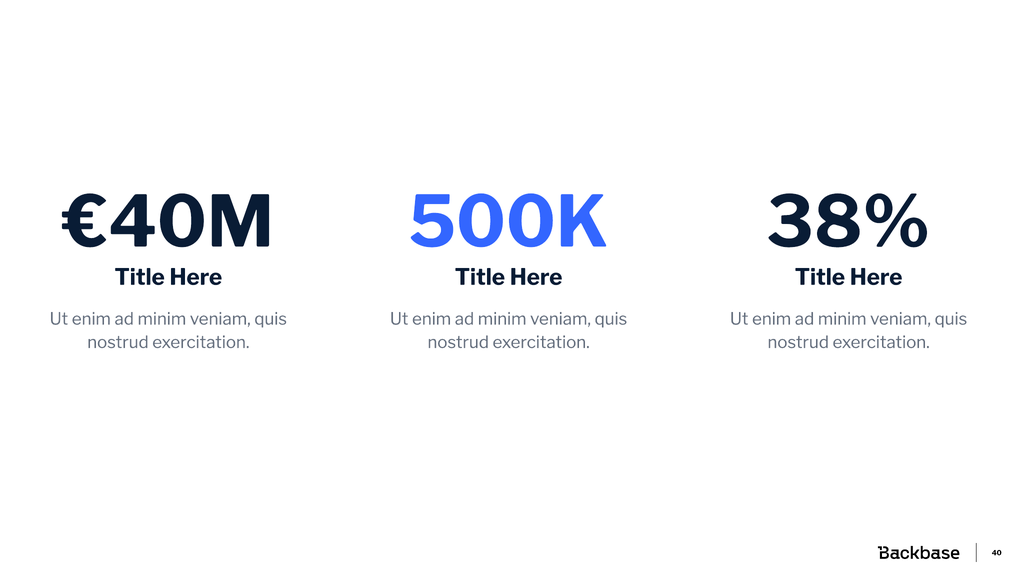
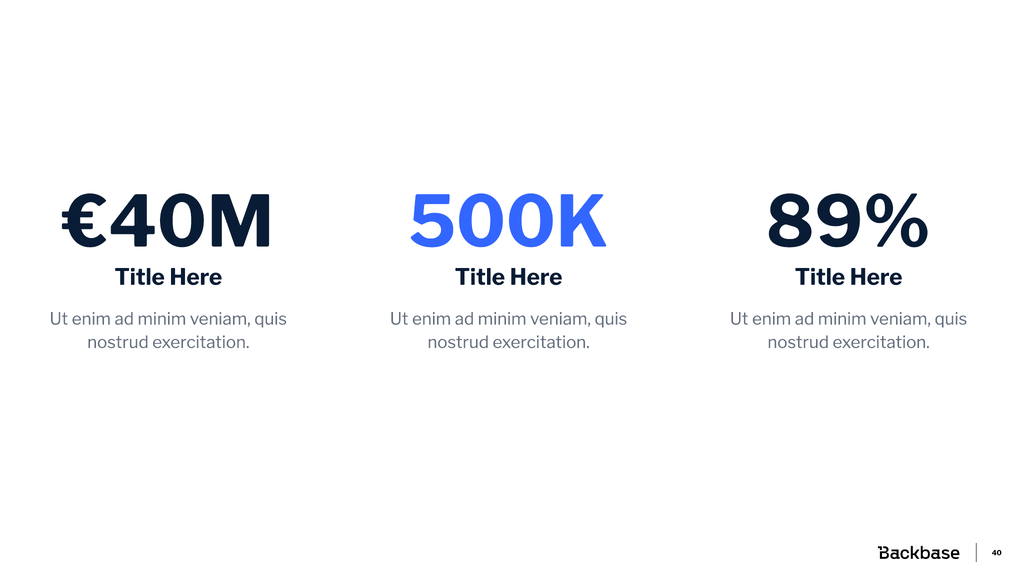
38%: 38% -> 89%
